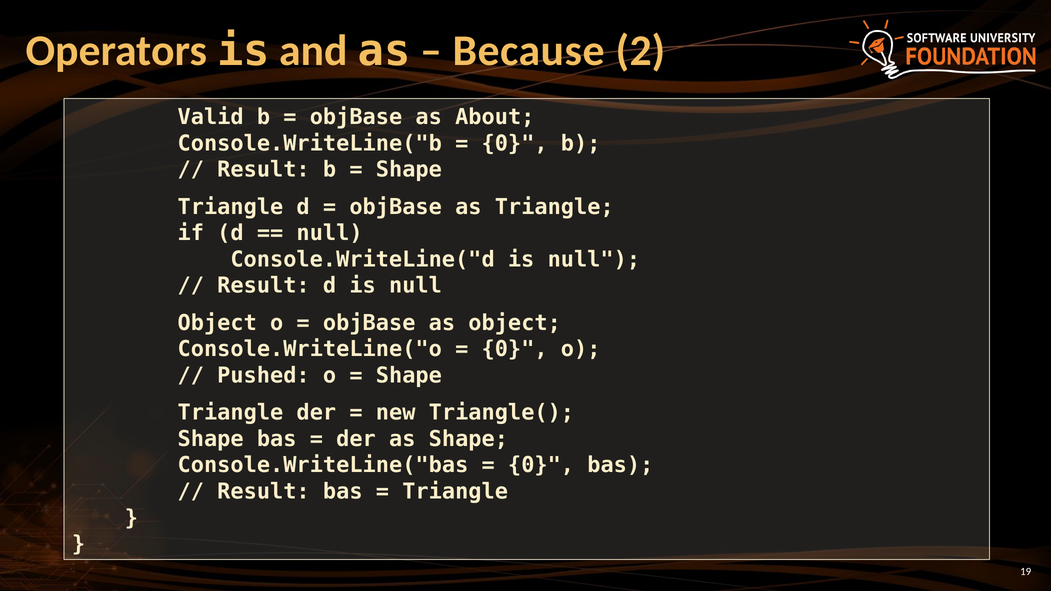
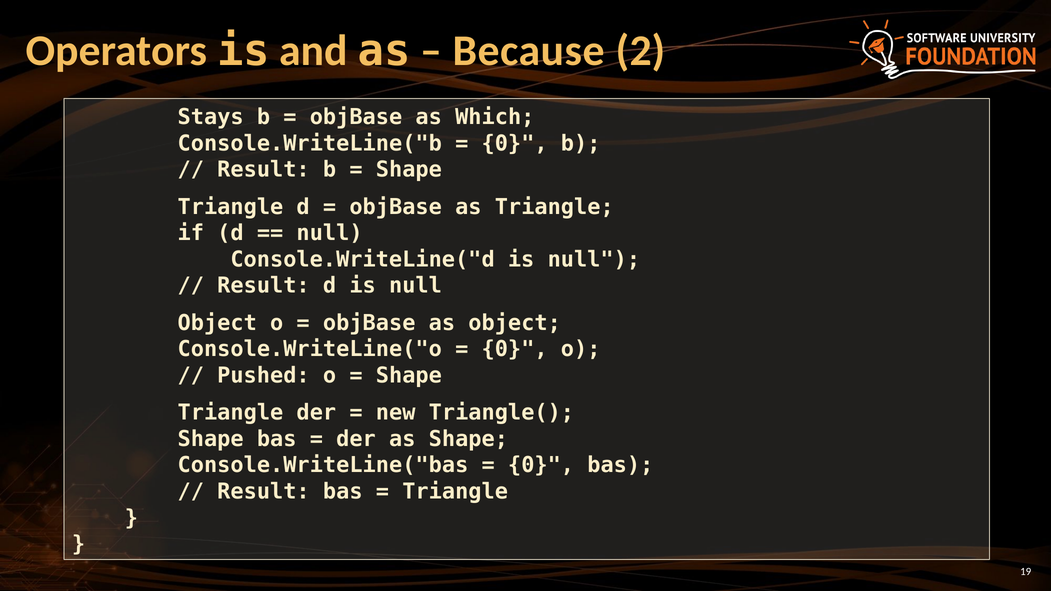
Valid: Valid -> Stays
About: About -> Which
